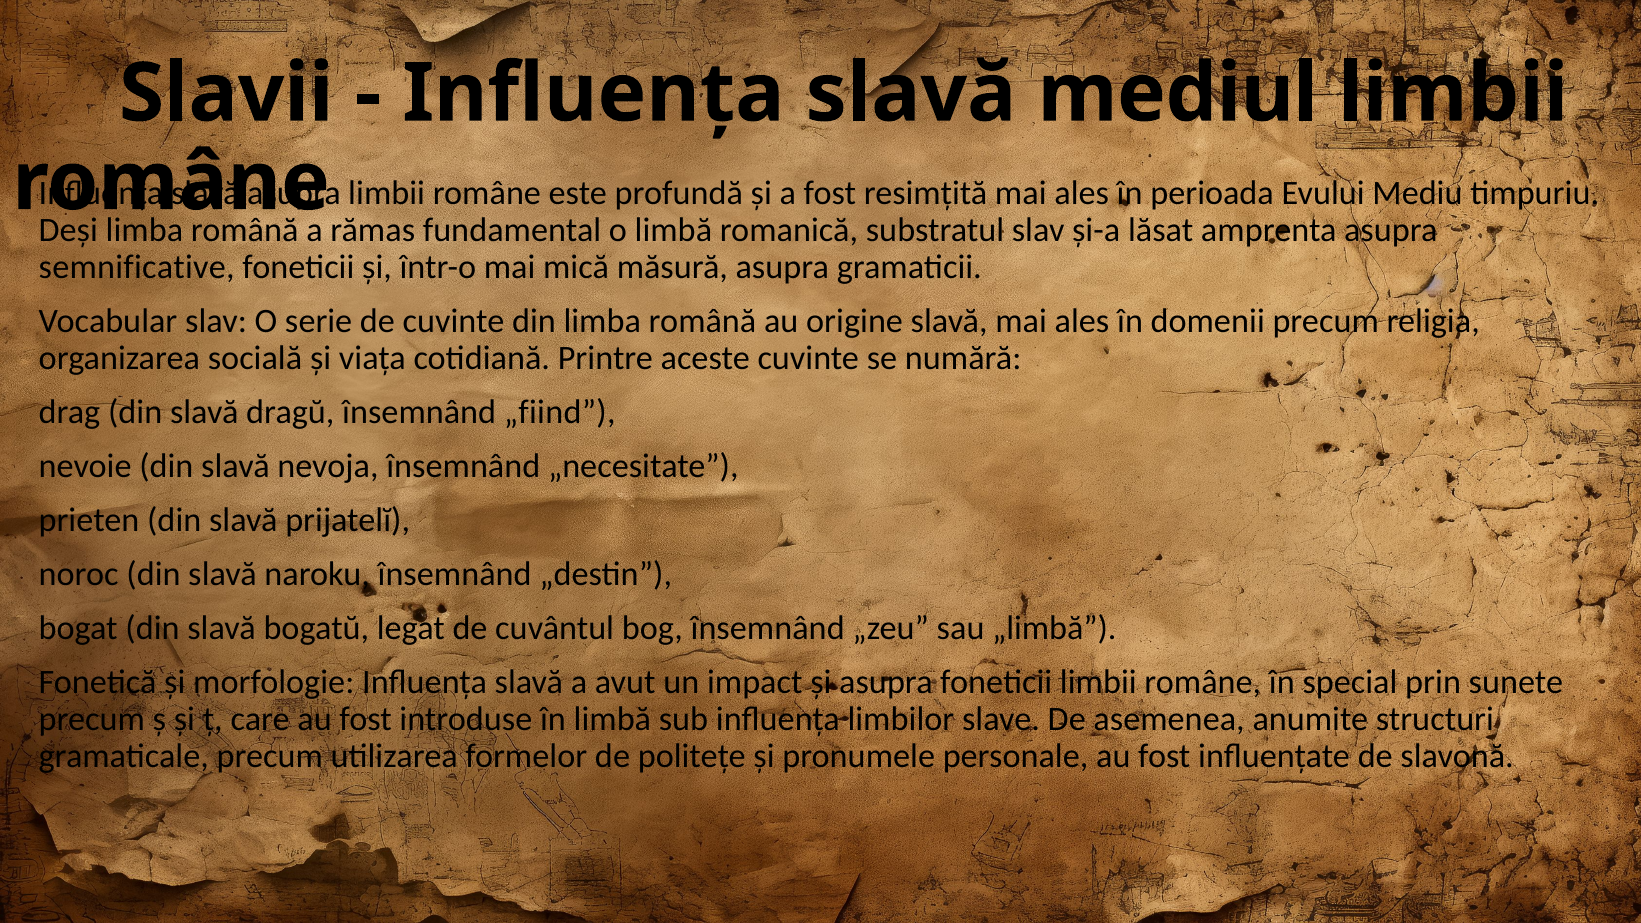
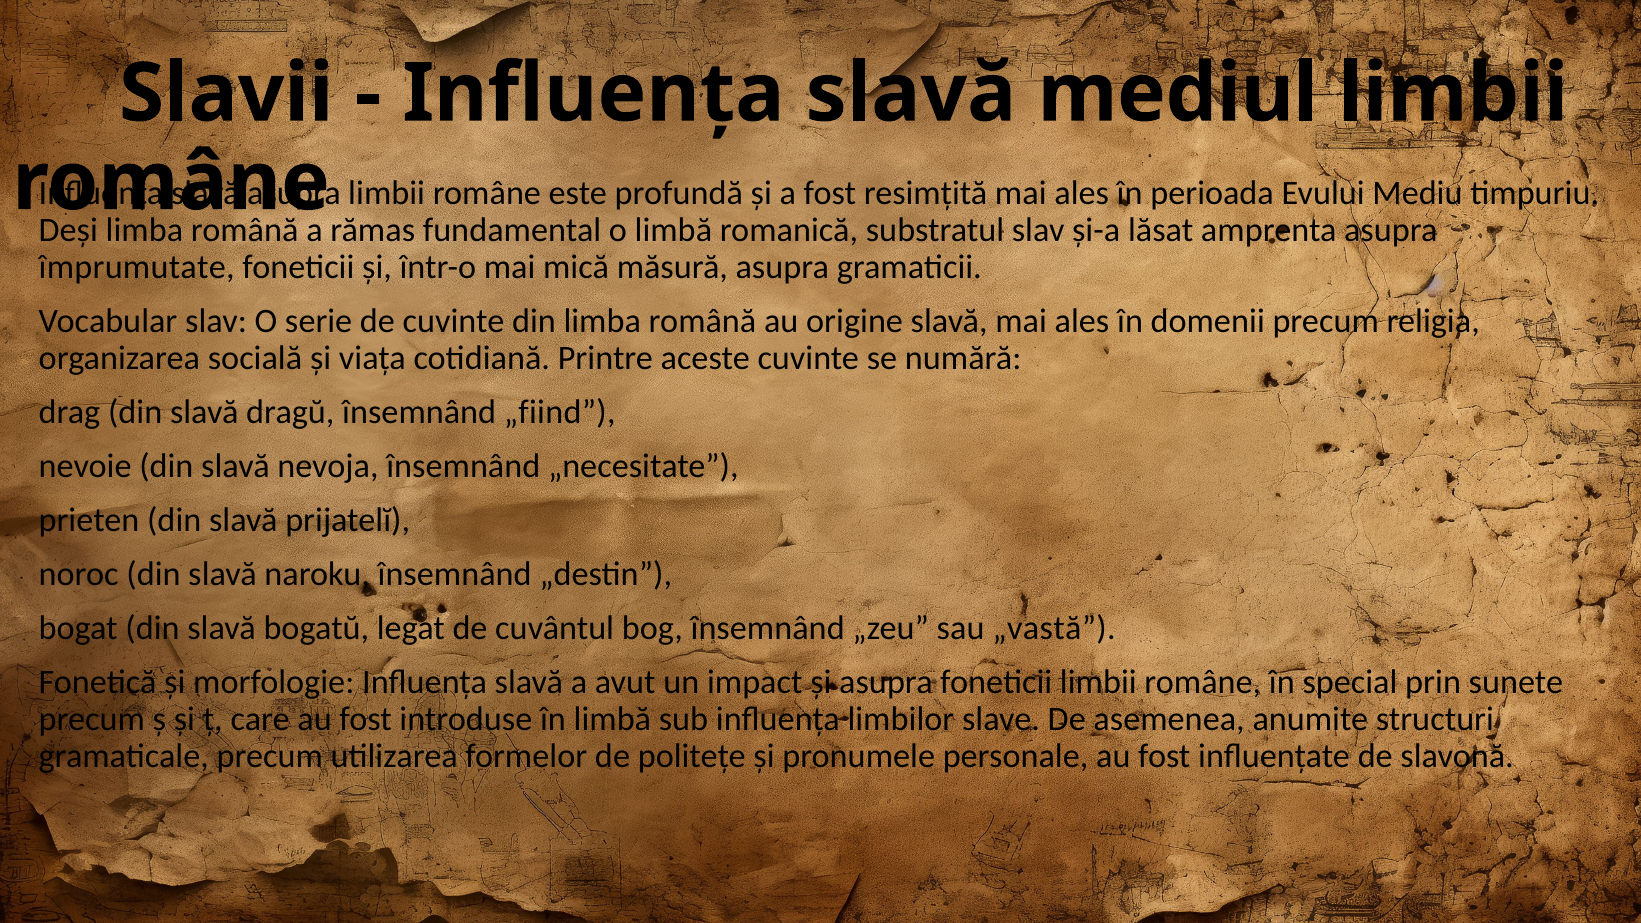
semnificative: semnificative -> împrumutate
„limbă: „limbă -> „vastă
